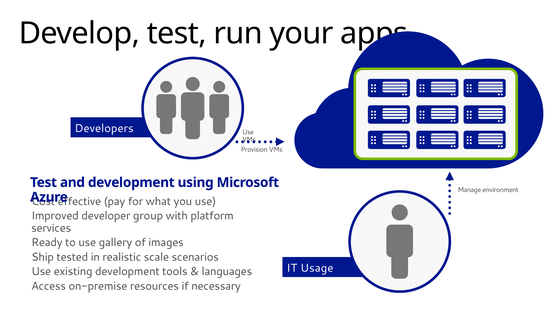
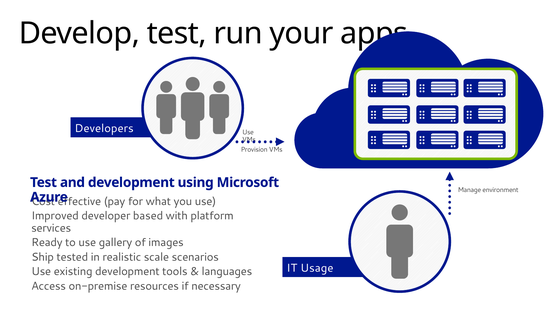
group: group -> based
